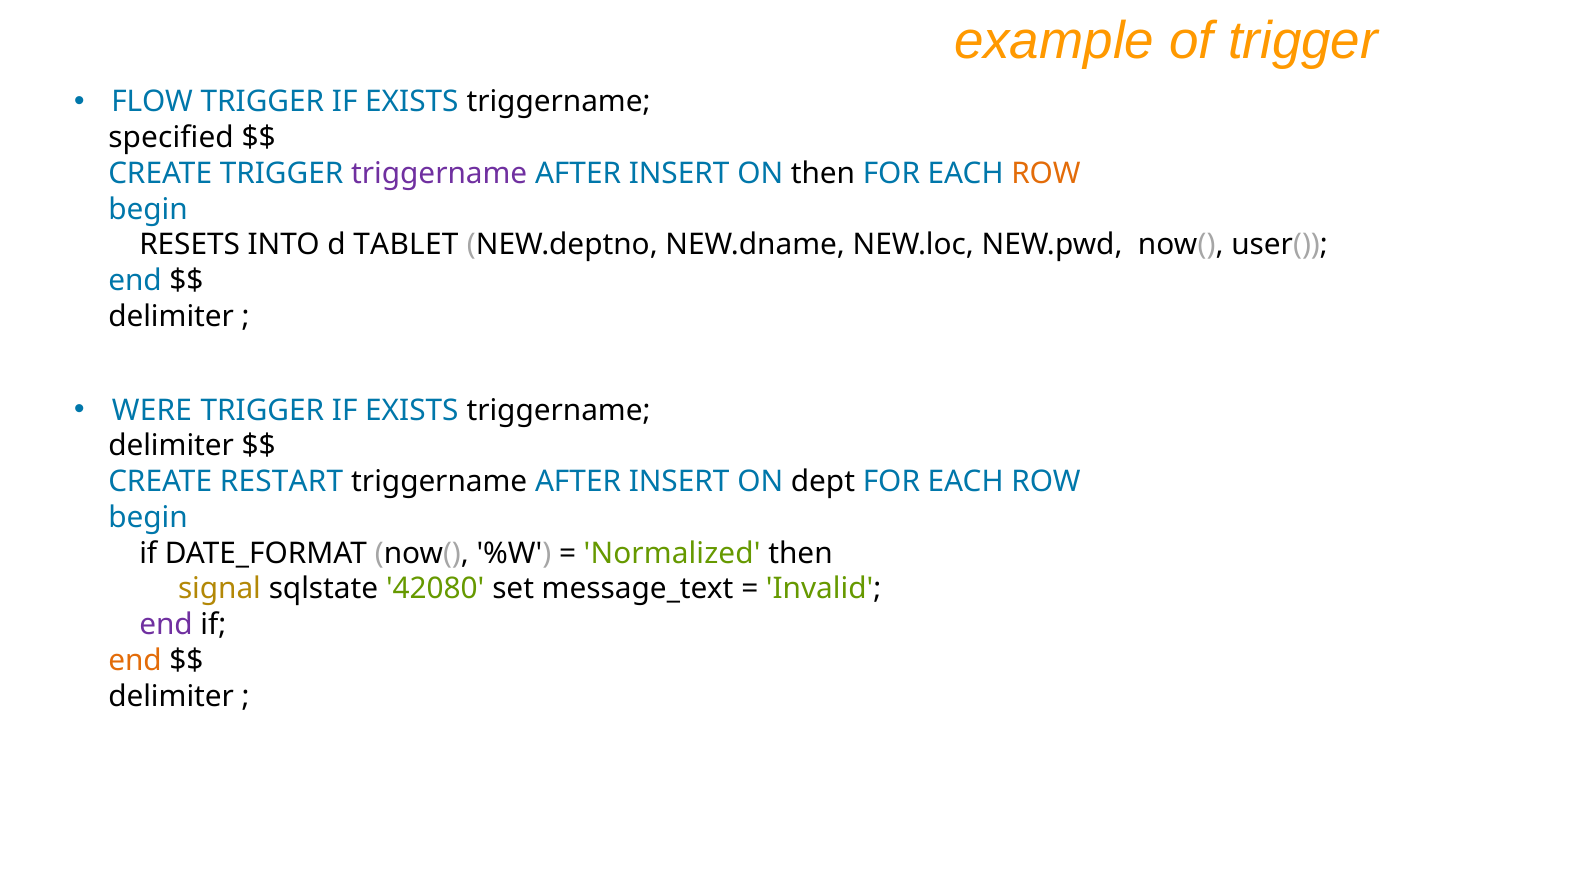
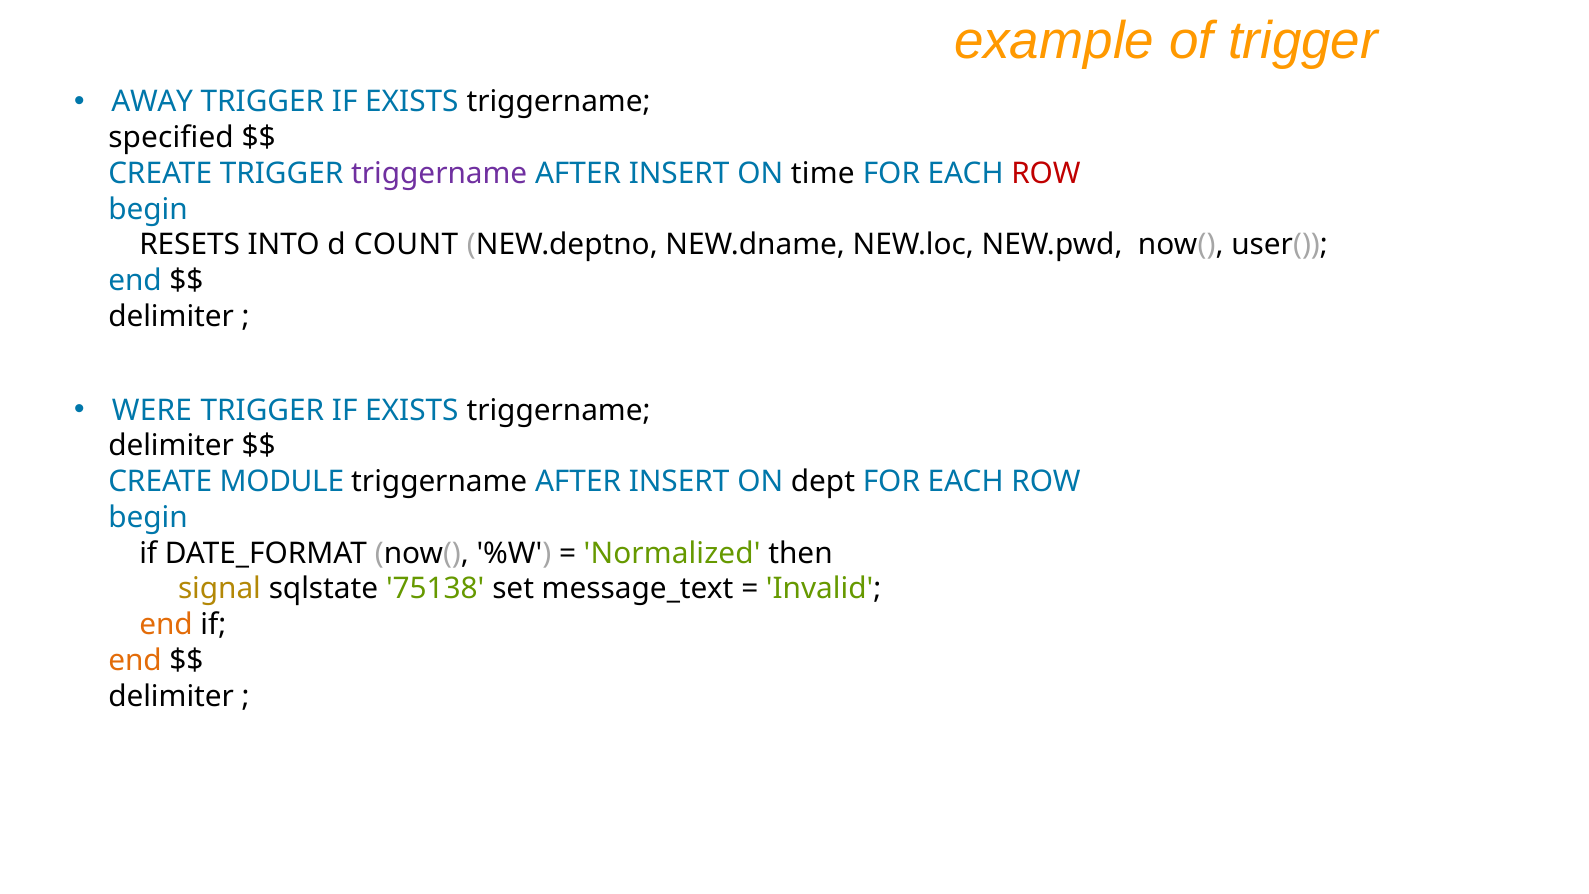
FLOW: FLOW -> AWAY
ON then: then -> time
ROW at (1046, 174) colour: orange -> red
TABLET: TABLET -> COUNT
RESTART: RESTART -> MODULE
42080: 42080 -> 75138
end at (166, 625) colour: purple -> orange
